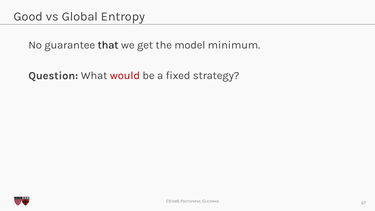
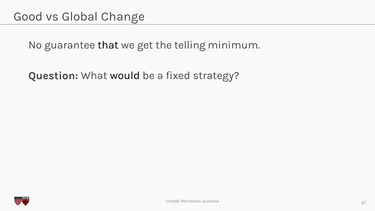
Entropy: Entropy -> Change
model: model -> telling
would colour: red -> black
